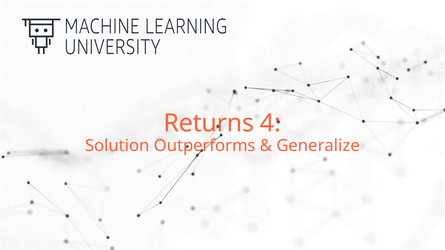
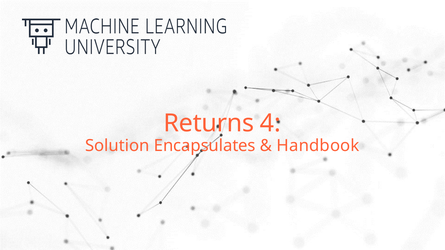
Outperforms: Outperforms -> Encapsulates
Generalize: Generalize -> Handbook
